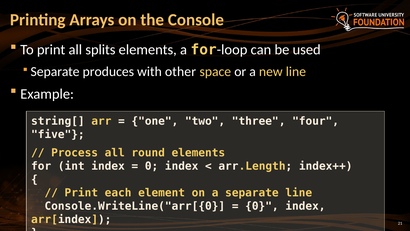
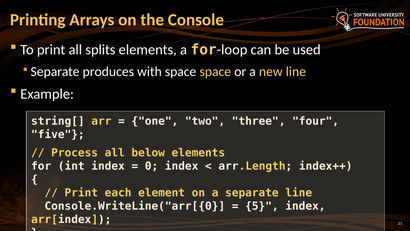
with other: other -> space
round: round -> below
0 at (262, 206): 0 -> 5
